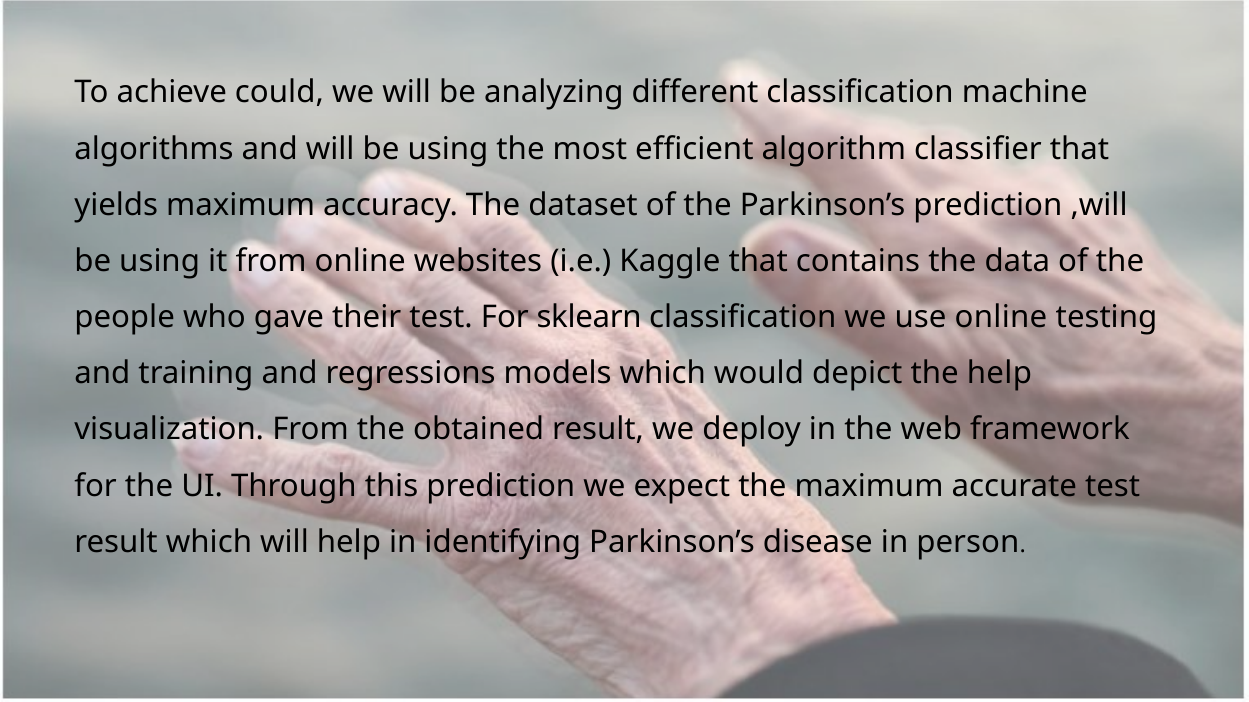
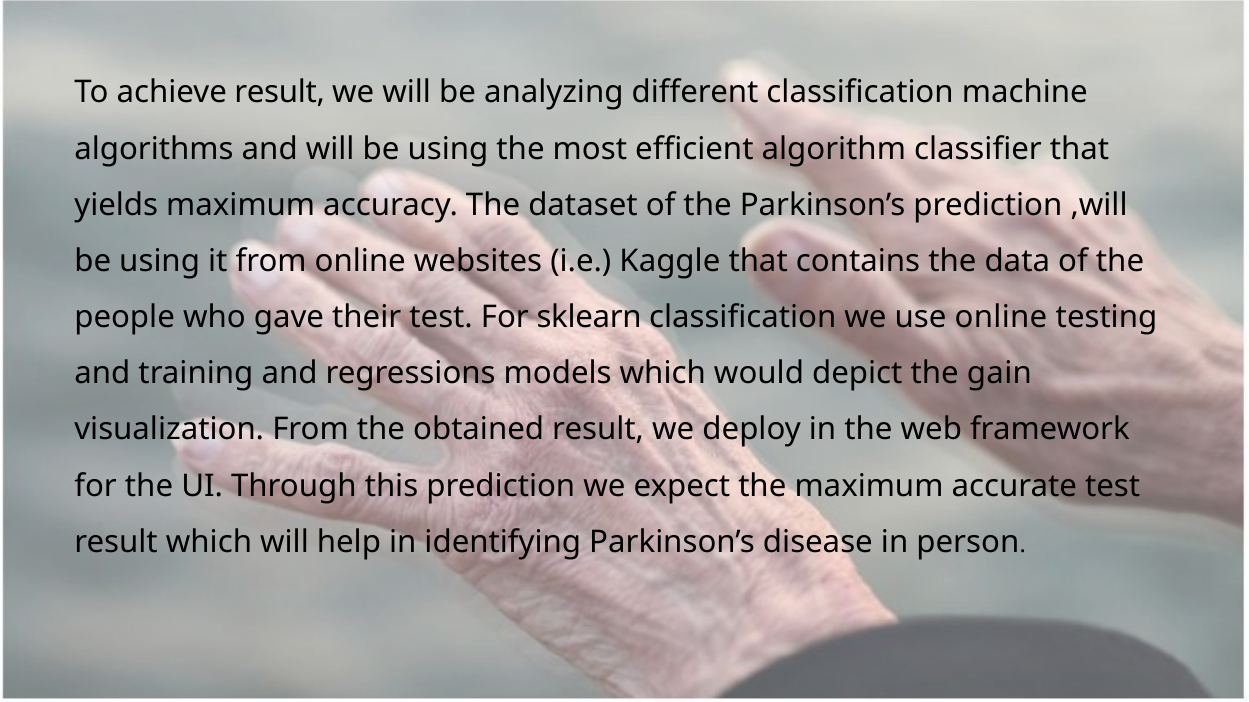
achieve could: could -> result
the help: help -> gain
